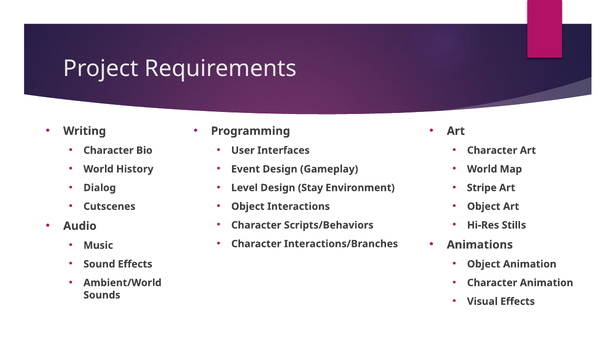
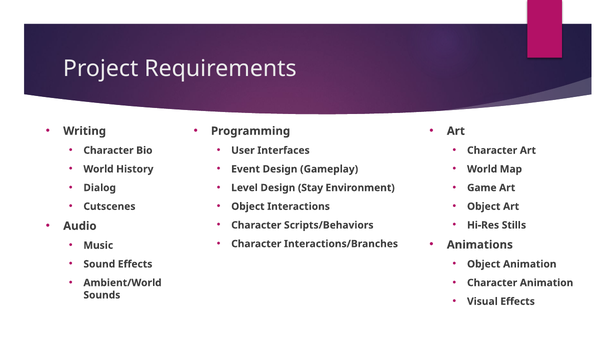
Stripe: Stripe -> Game
